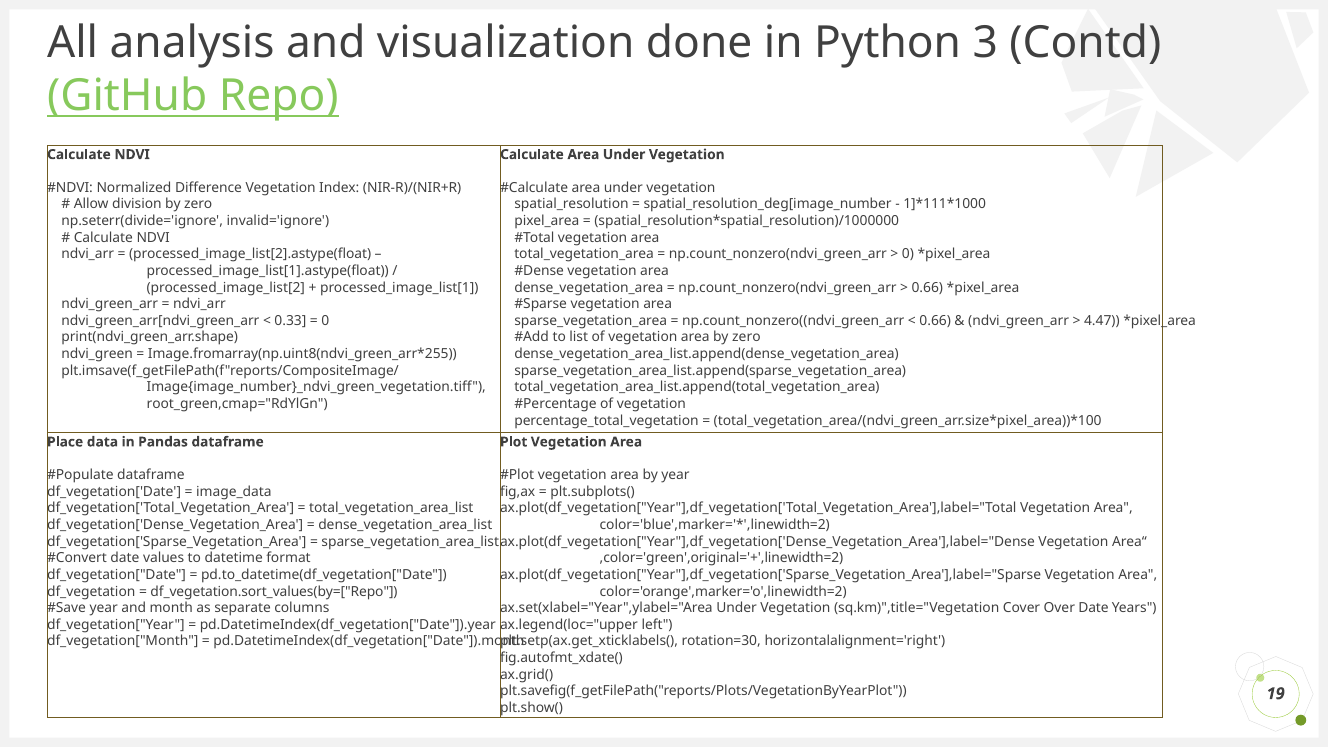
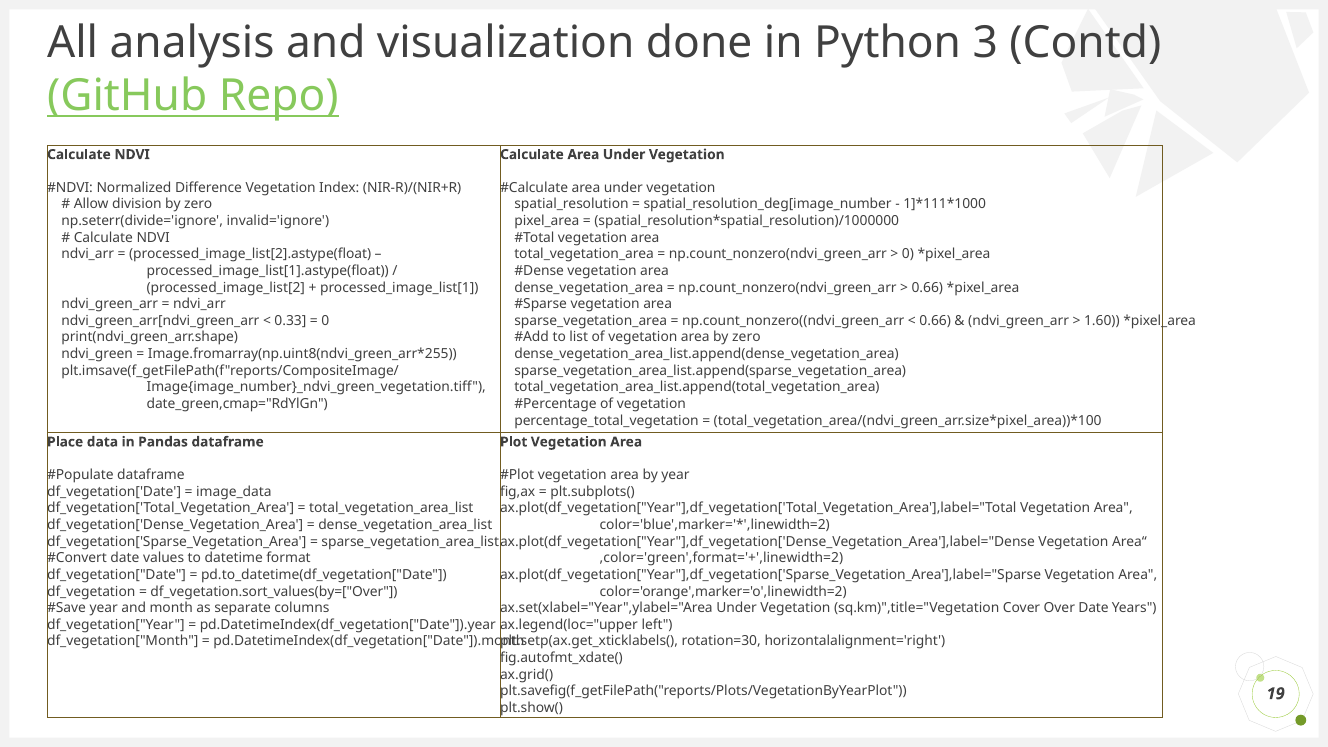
4.47: 4.47 -> 1.60
root_green,cmap="RdYlGn: root_green,cmap="RdYlGn -> date_green,cmap="RdYlGn
,color='green',original='+',linewidth=2: ,color='green',original='+',linewidth=2 -> ,color='green',format='+',linewidth=2
df_vegetation.sort_values(by=["Repo: df_vegetation.sort_values(by=["Repo -> df_vegetation.sort_values(by=["Over
